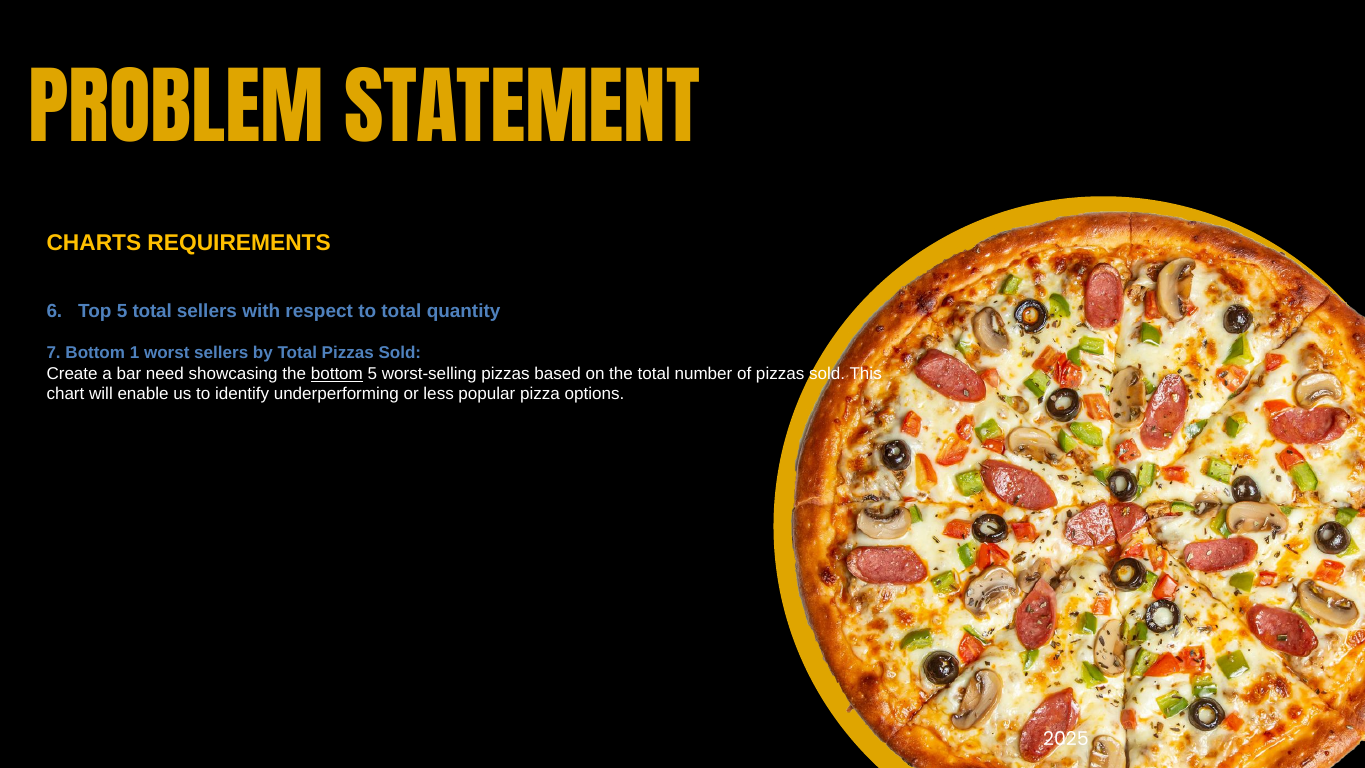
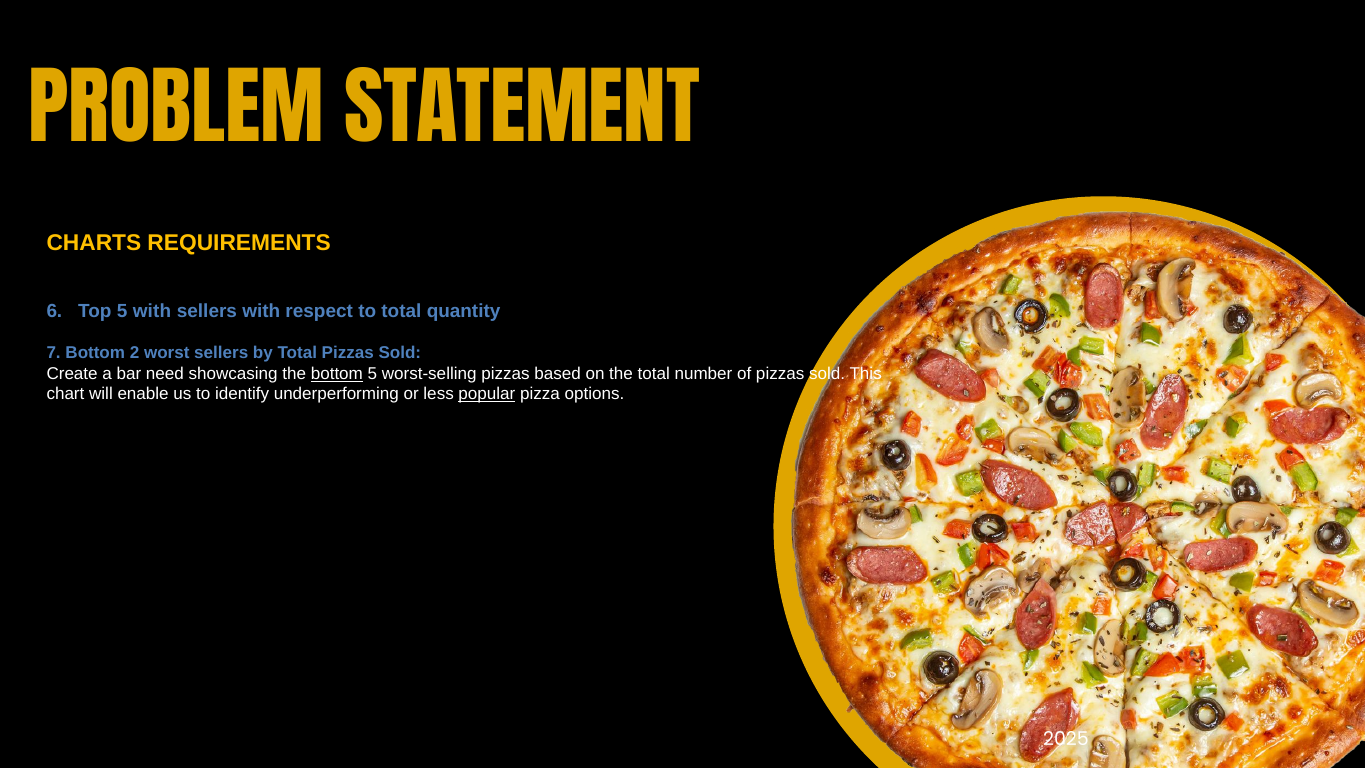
5 total: total -> with
1: 1 -> 2
popular underline: none -> present
